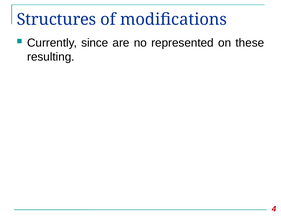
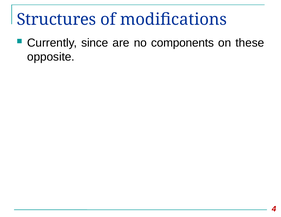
represented: represented -> components
resulting: resulting -> opposite
